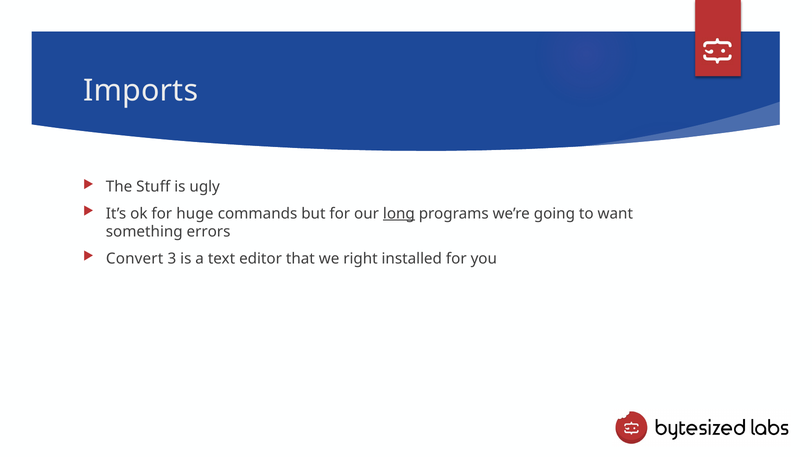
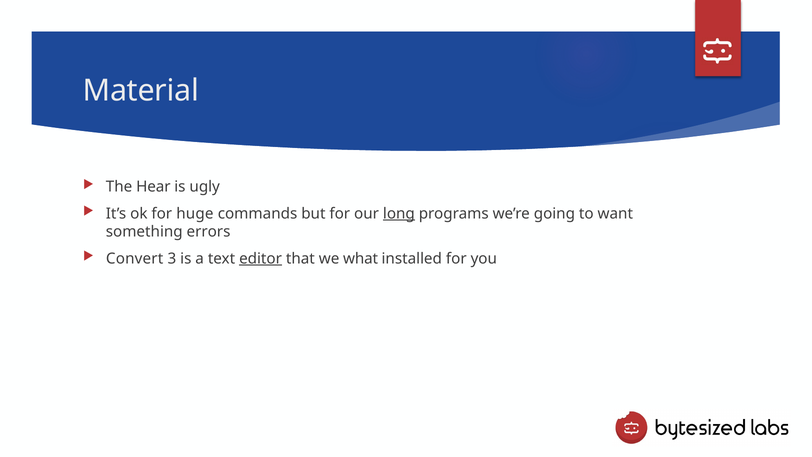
Imports: Imports -> Material
Stuff: Stuff -> Hear
editor underline: none -> present
right: right -> what
